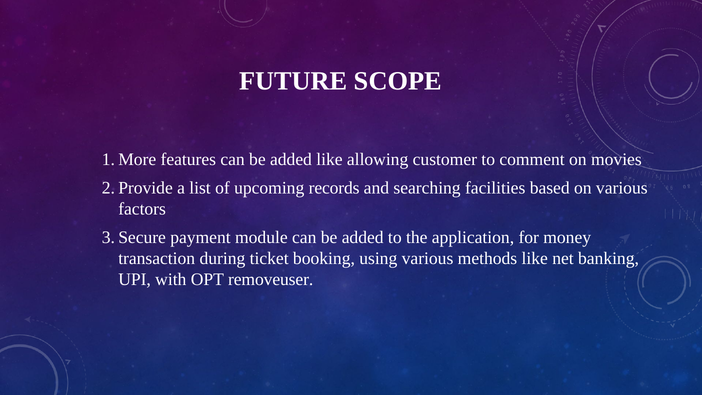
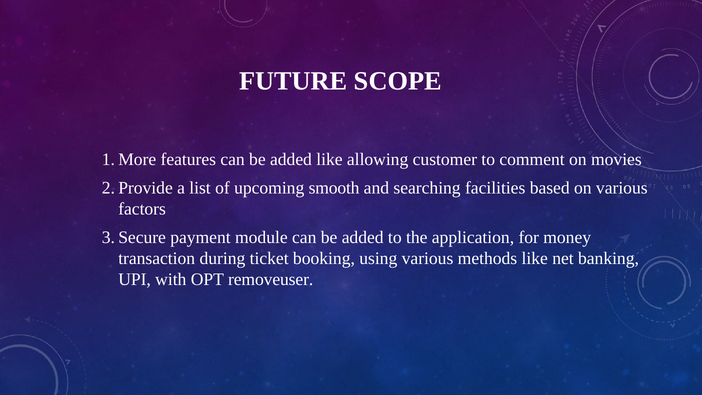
records: records -> smooth
